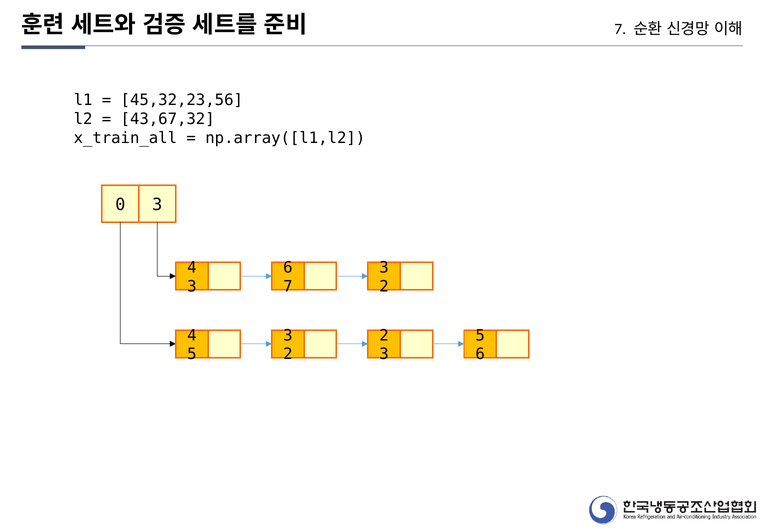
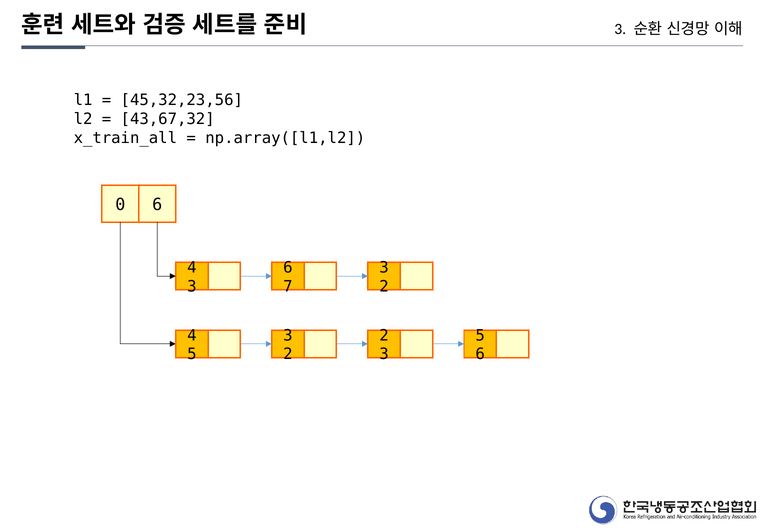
7 at (620, 29): 7 -> 3
0 3: 3 -> 6
